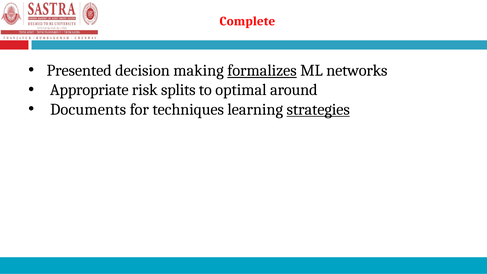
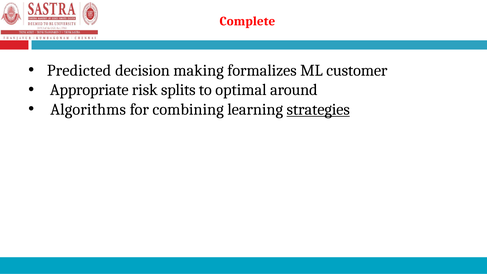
Presented: Presented -> Predicted
formalizes underline: present -> none
networks: networks -> customer
Documents: Documents -> Algorithms
techniques: techniques -> combining
